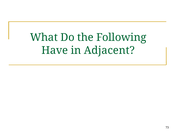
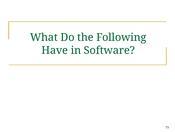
Adjacent: Adjacent -> Software
